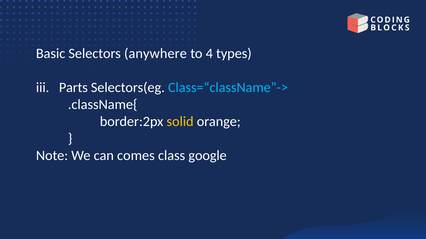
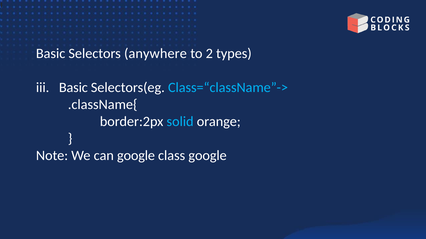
4: 4 -> 2
iii Parts: Parts -> Basic
solid colour: yellow -> light blue
can comes: comes -> google
